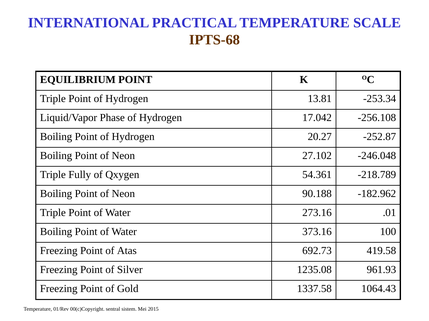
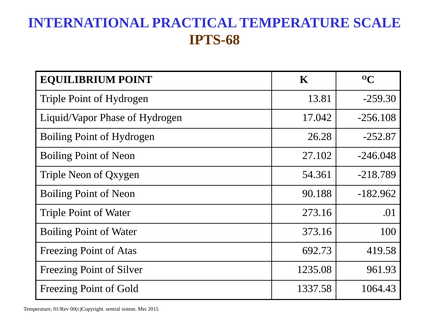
-253.34: -253.34 -> -259.30
20.27: 20.27 -> 26.28
Triple Fully: Fully -> Neon
